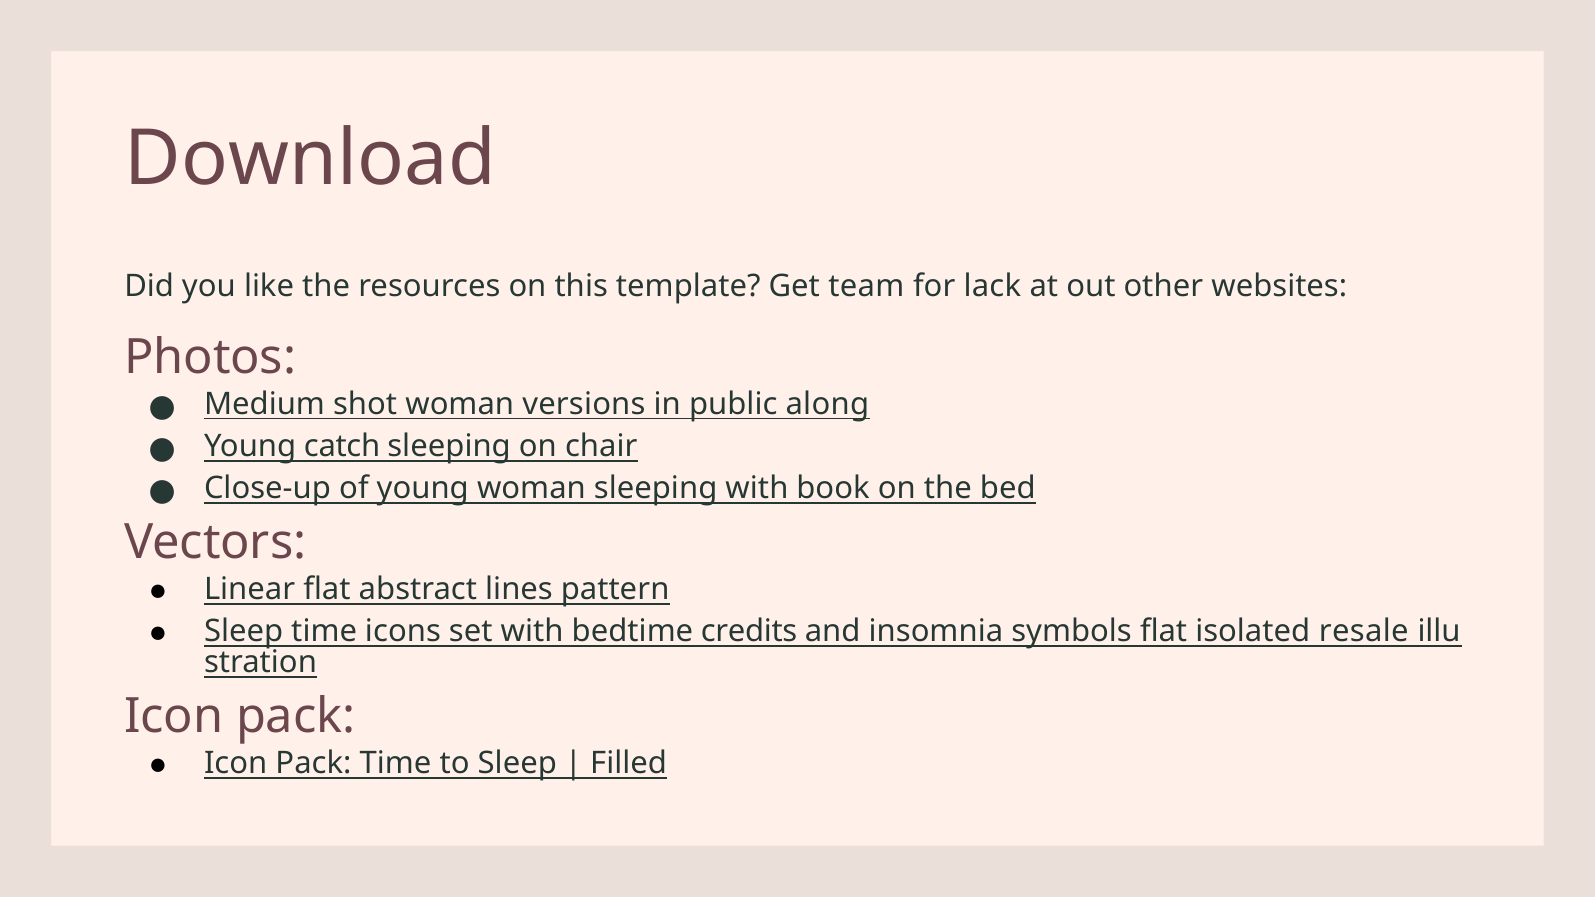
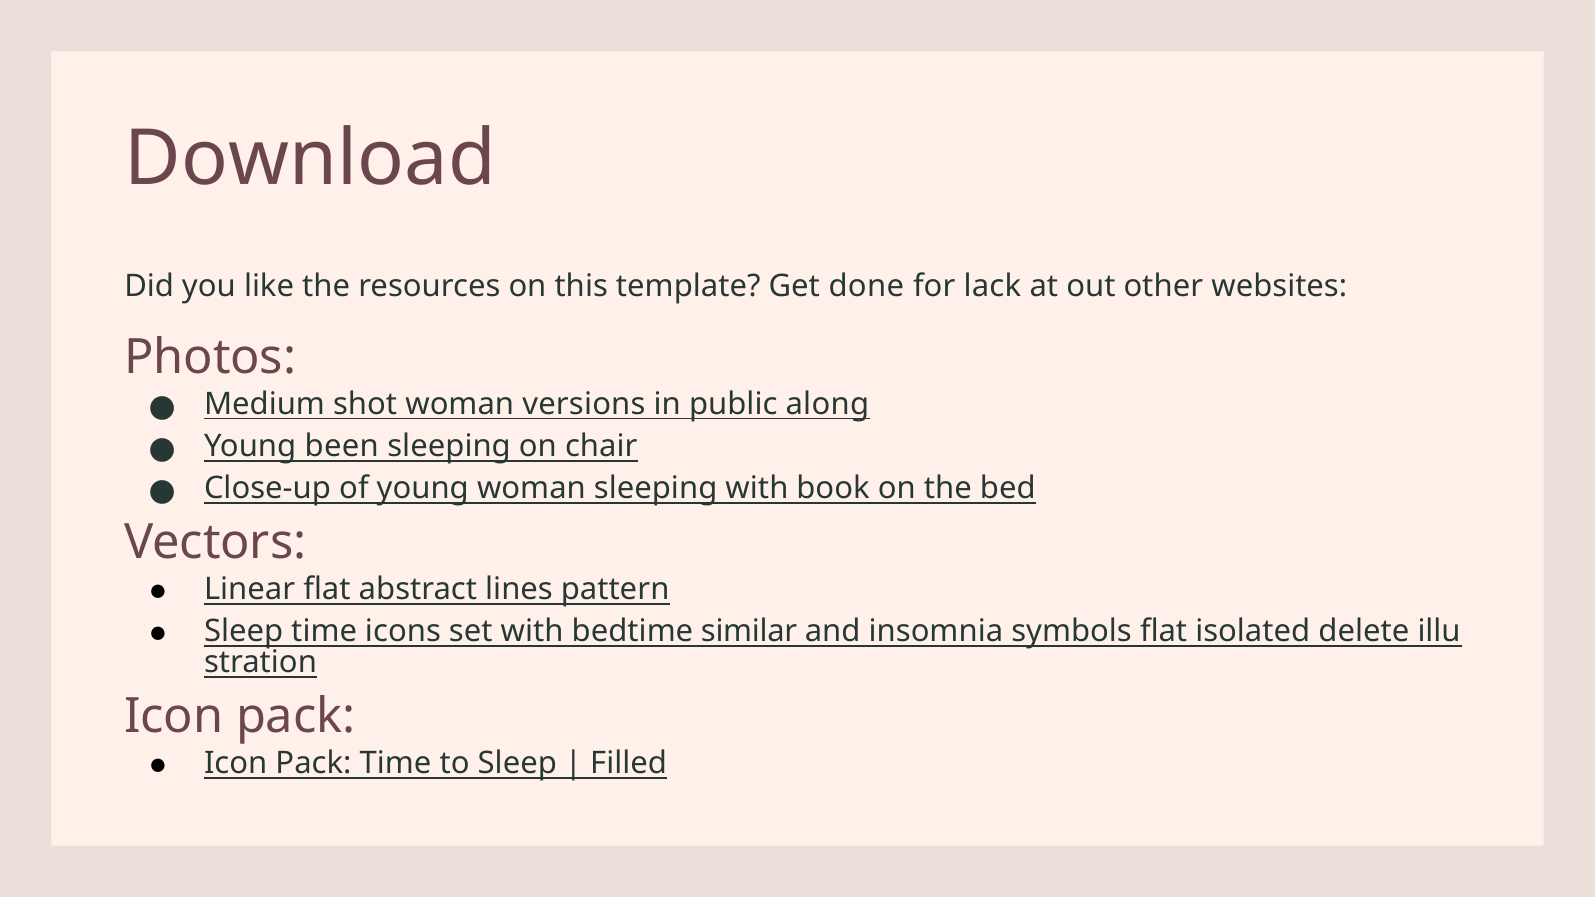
team: team -> done
catch: catch -> been
credits: credits -> similar
resale: resale -> delete
